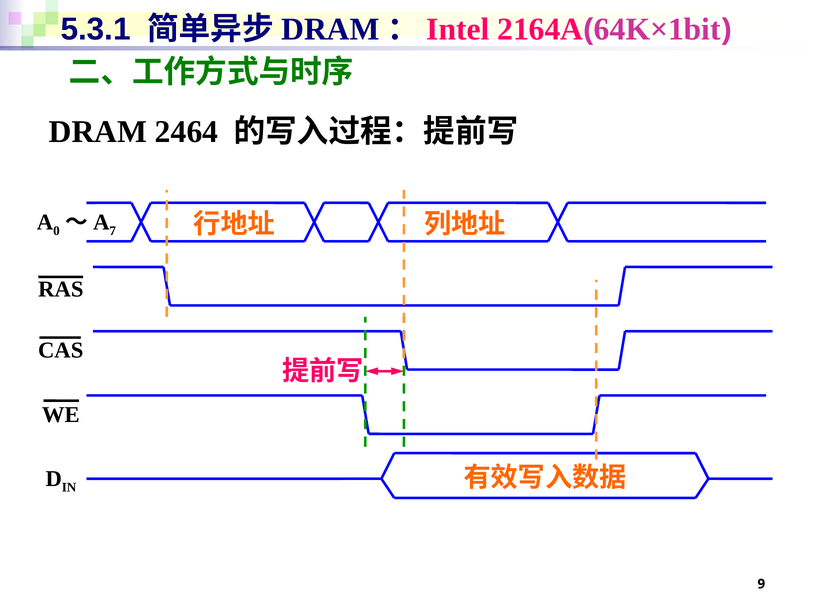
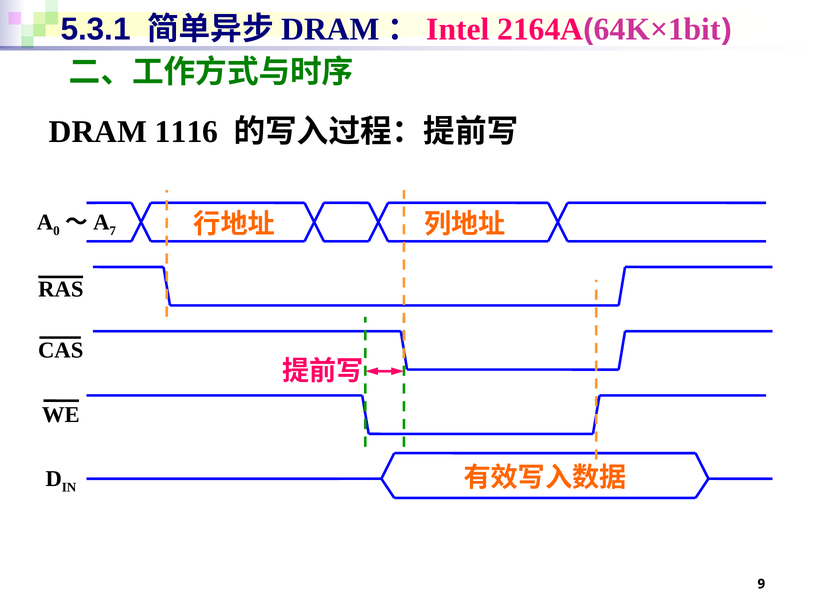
2464: 2464 -> 1116
